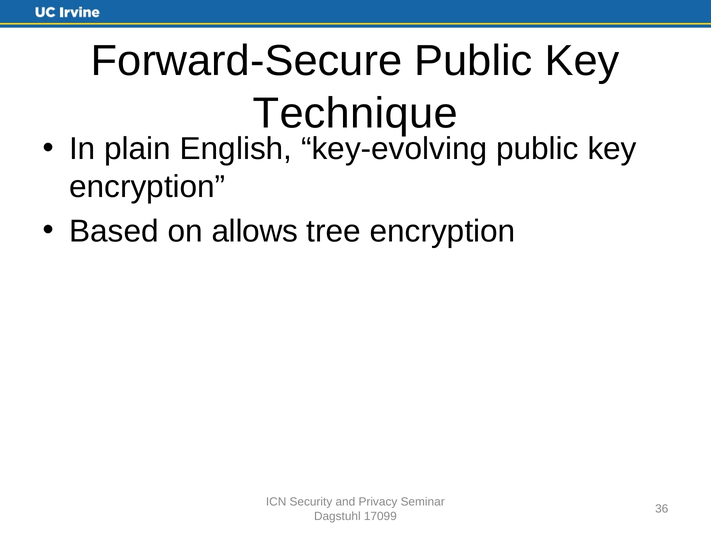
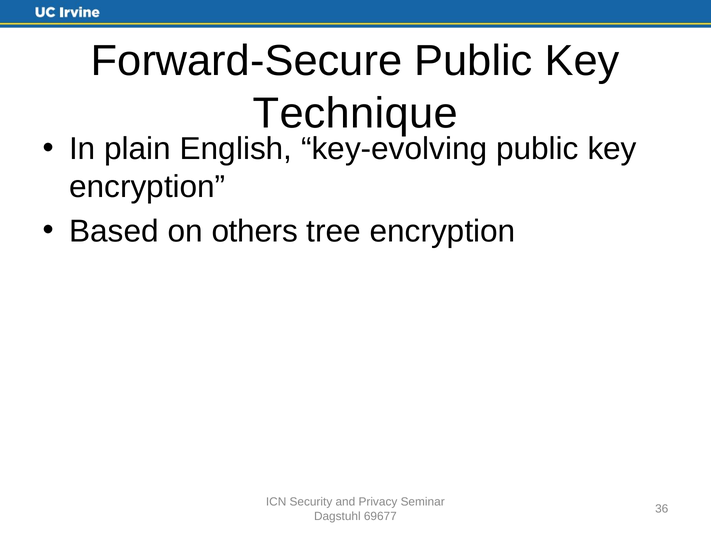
allows: allows -> others
17099: 17099 -> 69677
